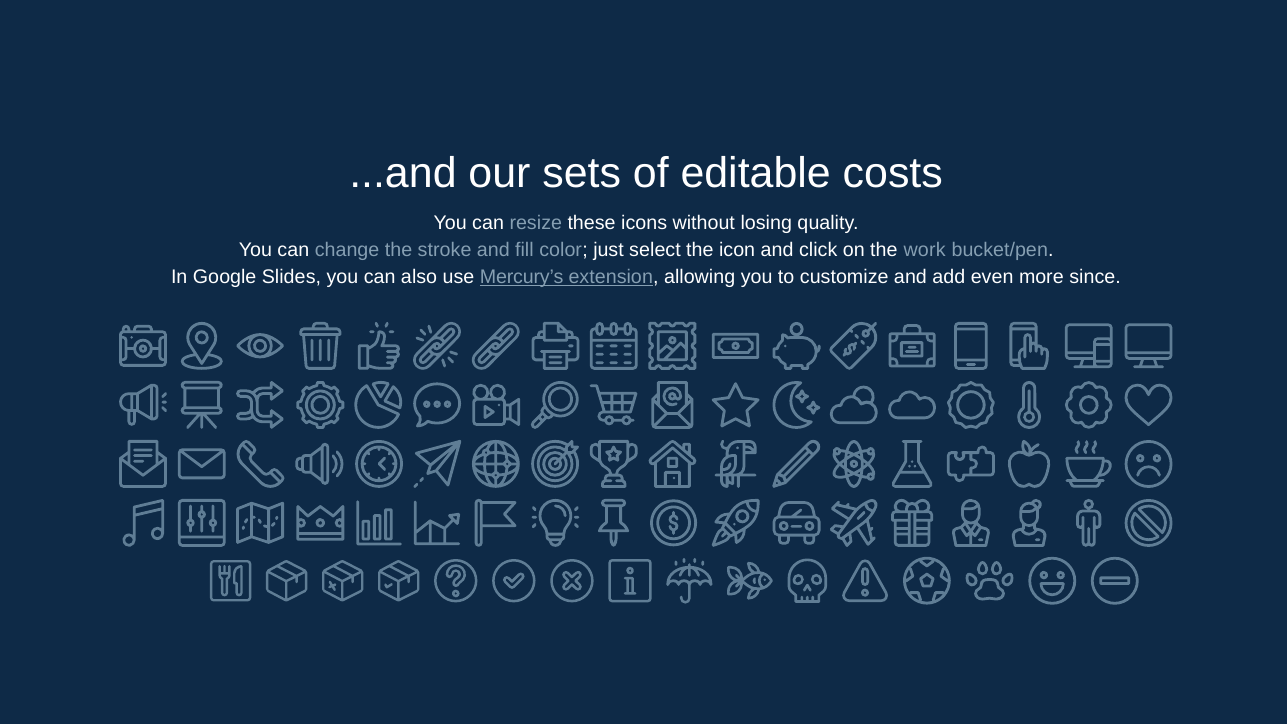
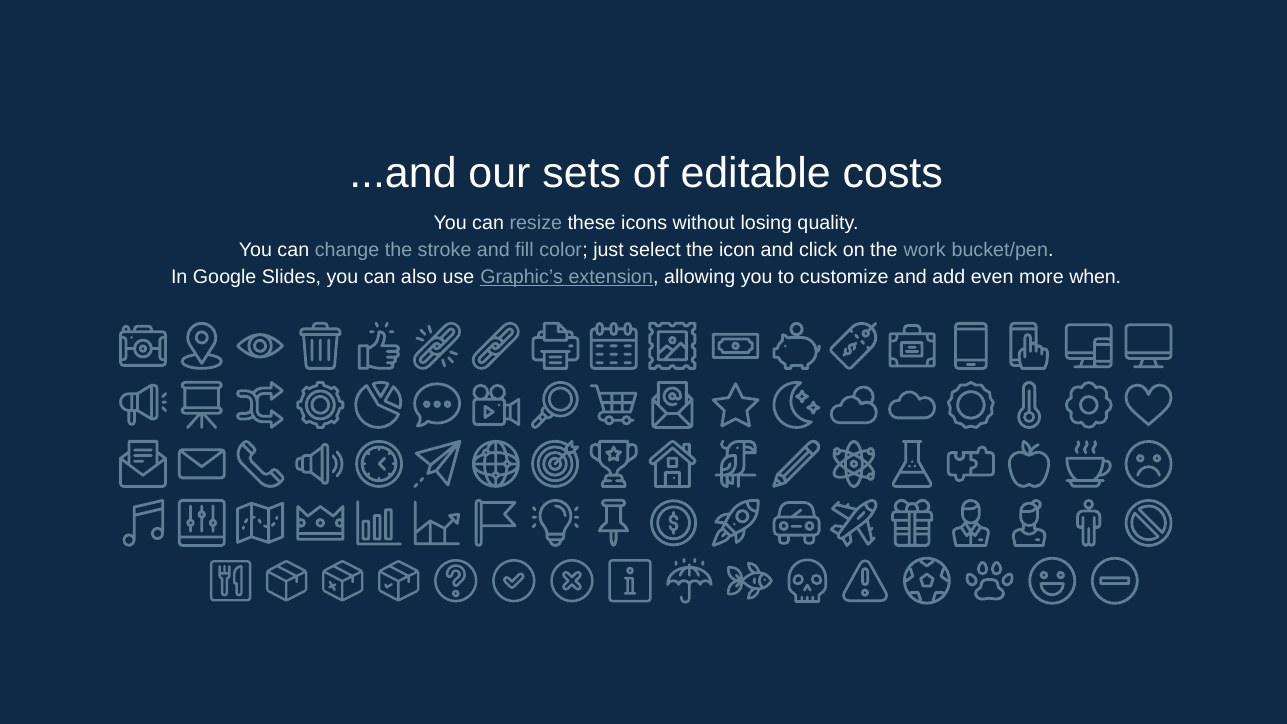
Mercury’s: Mercury’s -> Graphic’s
since: since -> when
